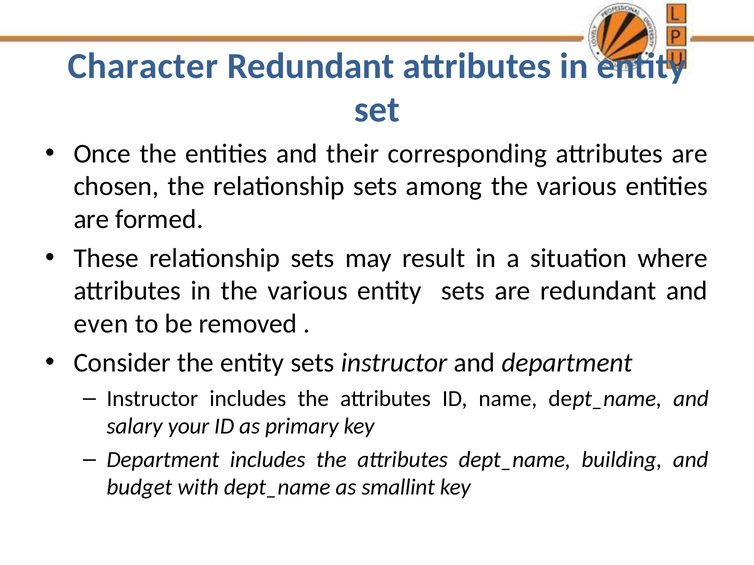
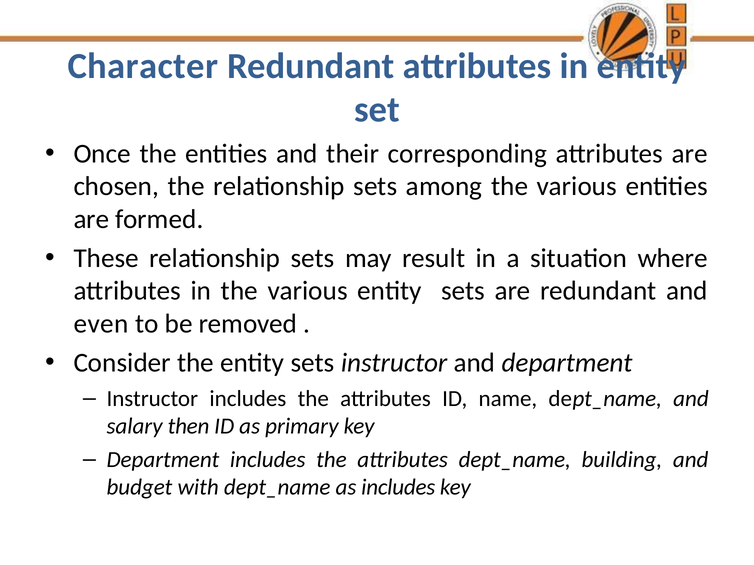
your: your -> then
as smallint: smallint -> includes
